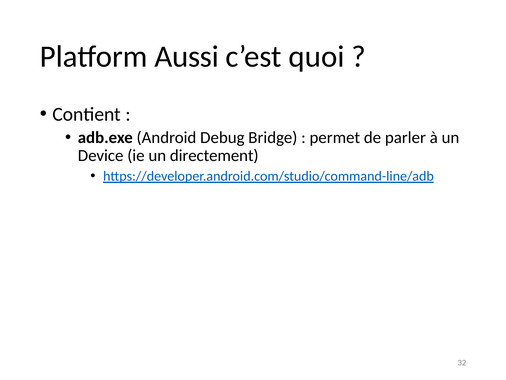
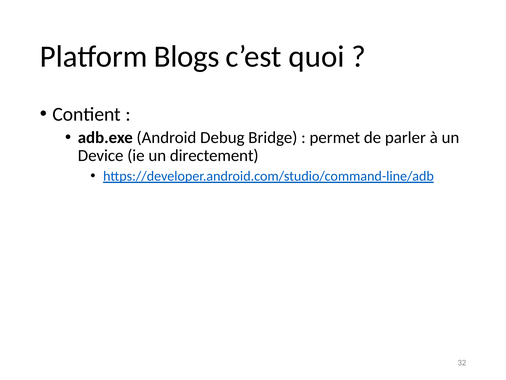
Aussi: Aussi -> Blogs
